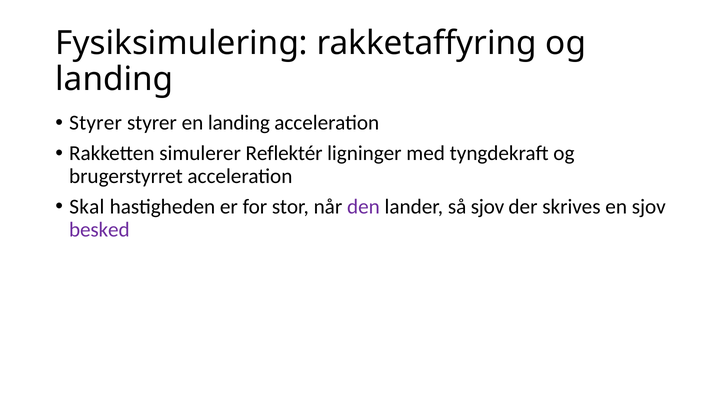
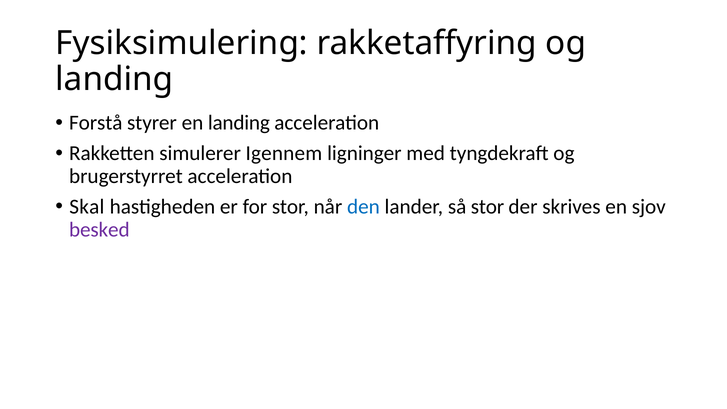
Styrer at (96, 123): Styrer -> Forstå
Reflektér: Reflektér -> Igennem
den colour: purple -> blue
så sjov: sjov -> stor
